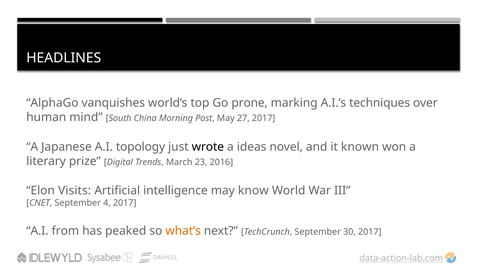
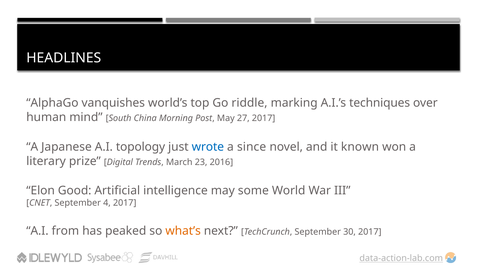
prone: prone -> riddle
wrote colour: black -> blue
ideas: ideas -> since
Visits: Visits -> Good
know: know -> some
